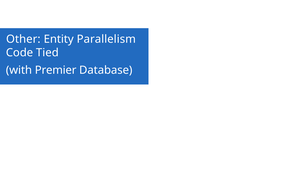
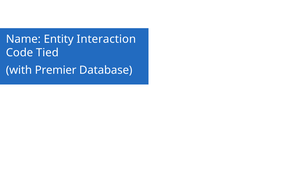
Other: Other -> Name
Parallelism: Parallelism -> Interaction
